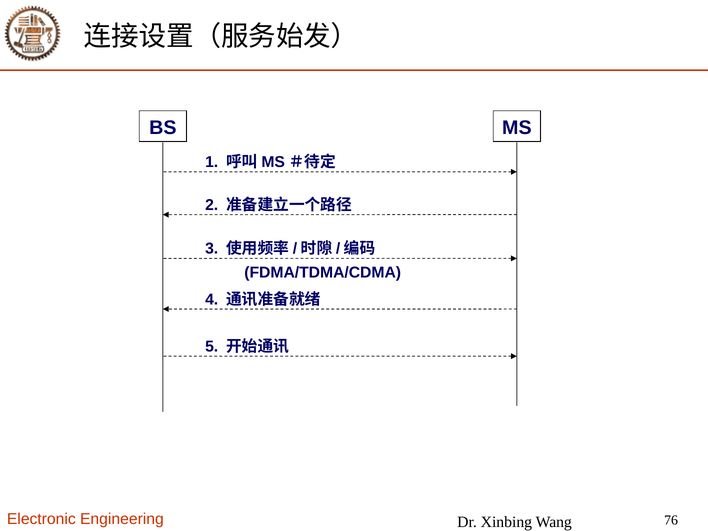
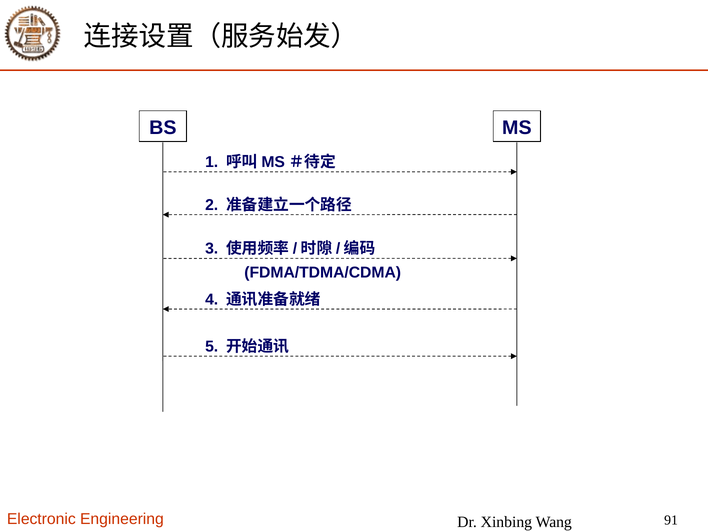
76: 76 -> 91
